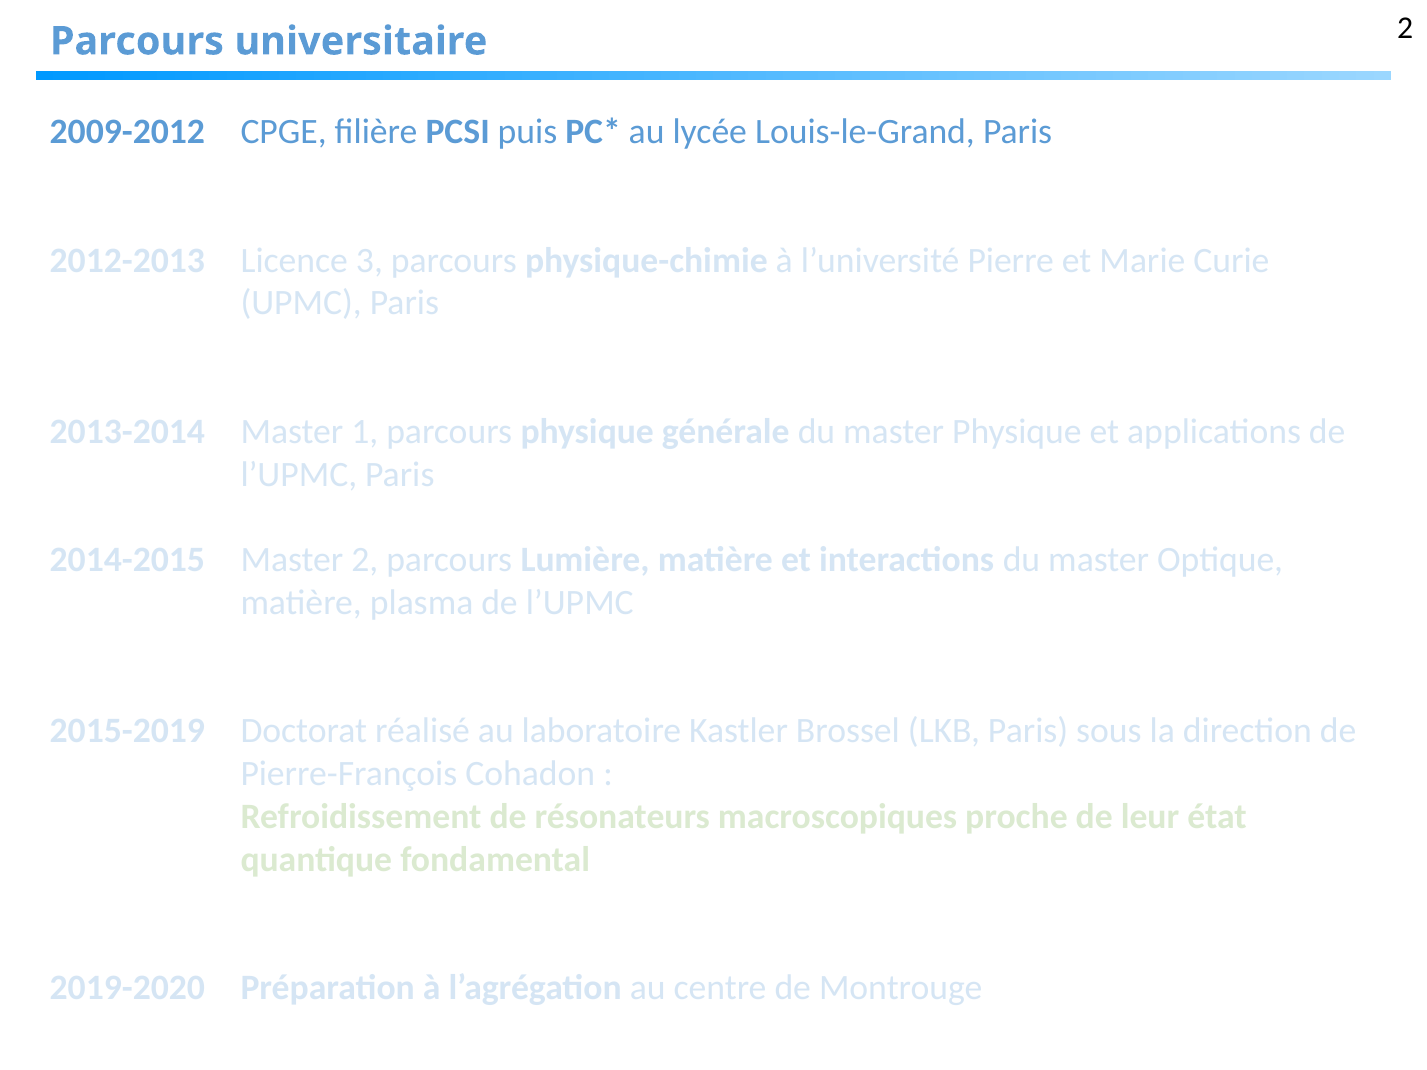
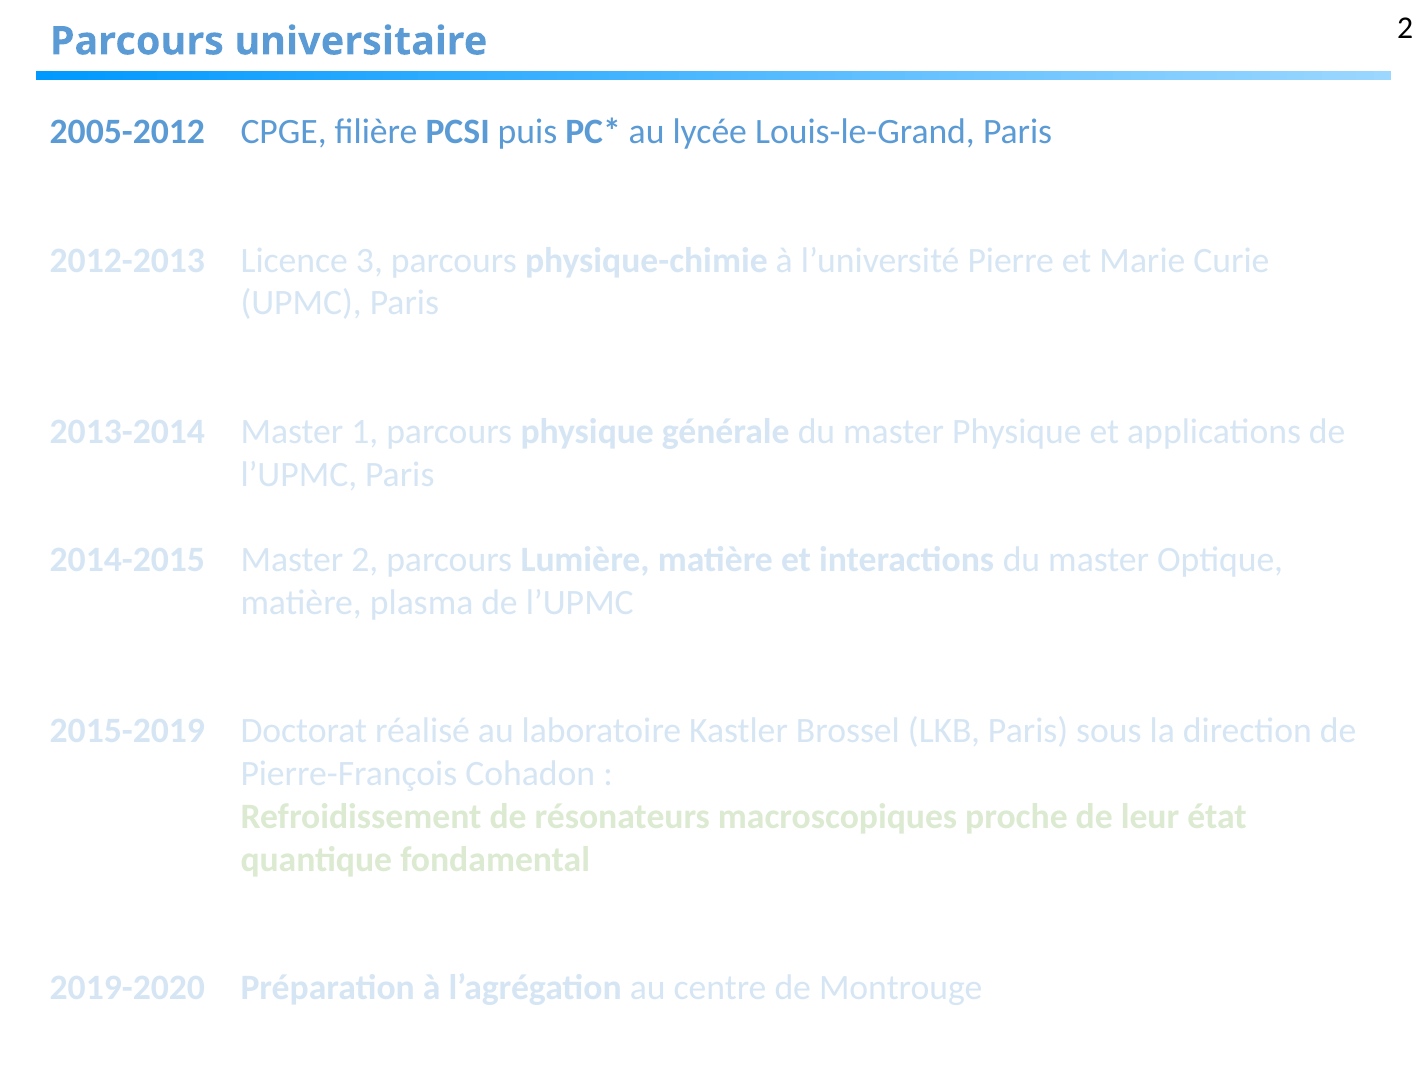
2009-2012: 2009-2012 -> 2005-2012
